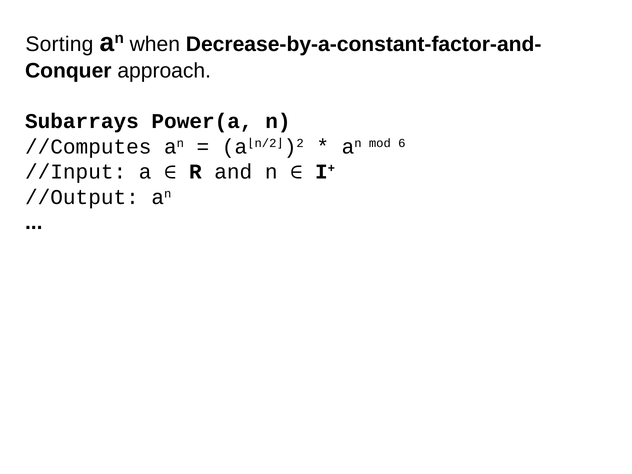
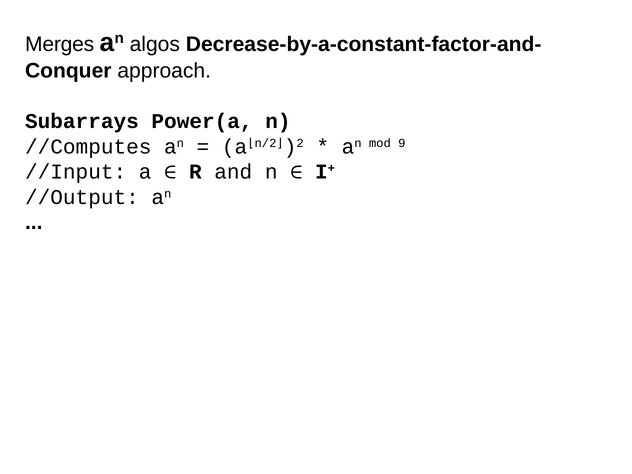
Sorting: Sorting -> Merges
when: when -> algos
6: 6 -> 9
